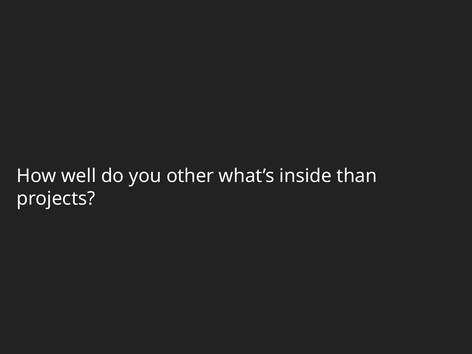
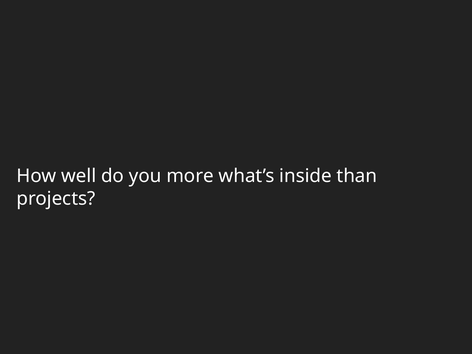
other: other -> more
